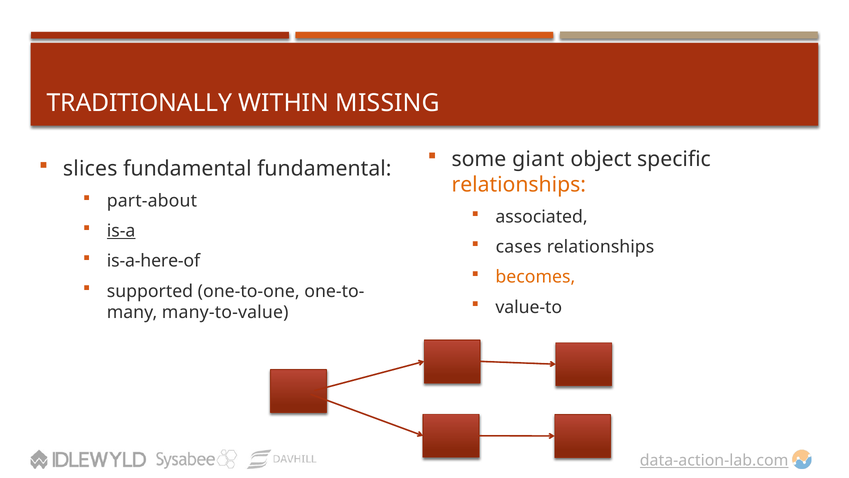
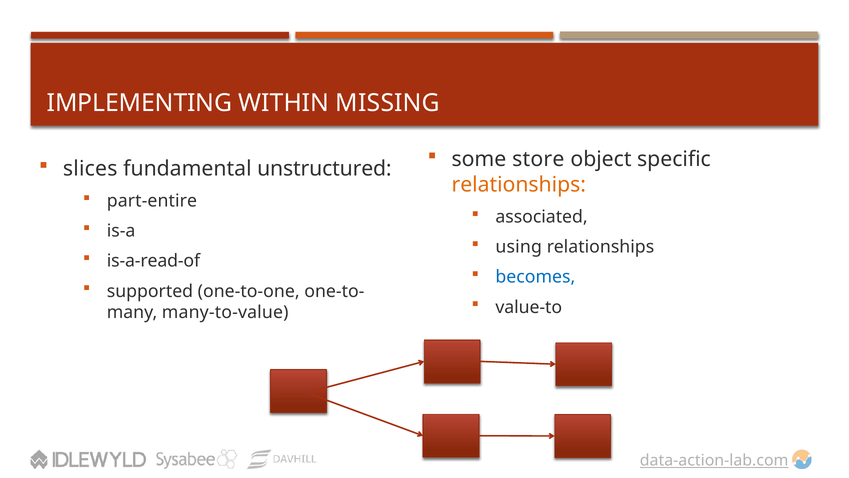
TRADITIONALLY: TRADITIONALLY -> IMPLEMENTING
giant: giant -> store
fundamental fundamental: fundamental -> unstructured
part-about: part-about -> part-entire
is-a underline: present -> none
cases: cases -> using
is-a-here-of: is-a-here-of -> is-a-read-of
becomes colour: orange -> blue
